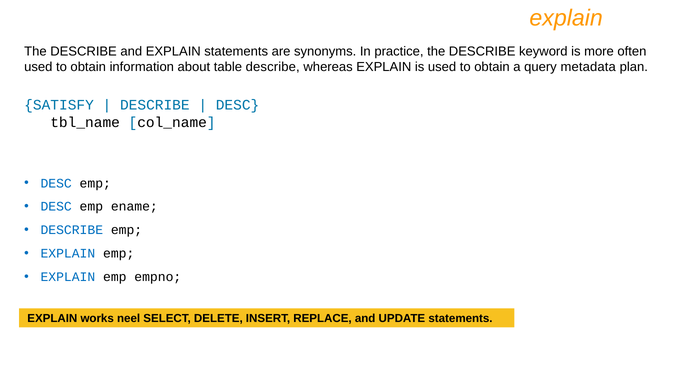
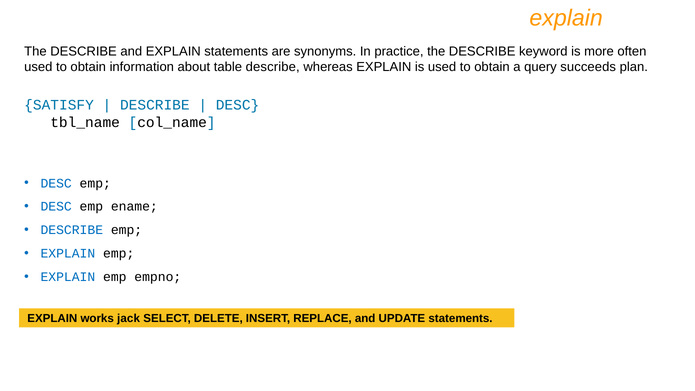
metadata: metadata -> succeeds
neel: neel -> jack
